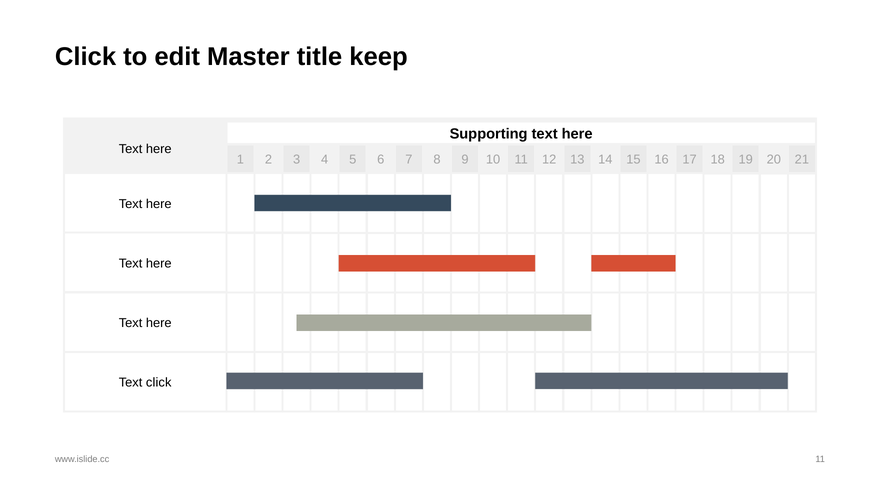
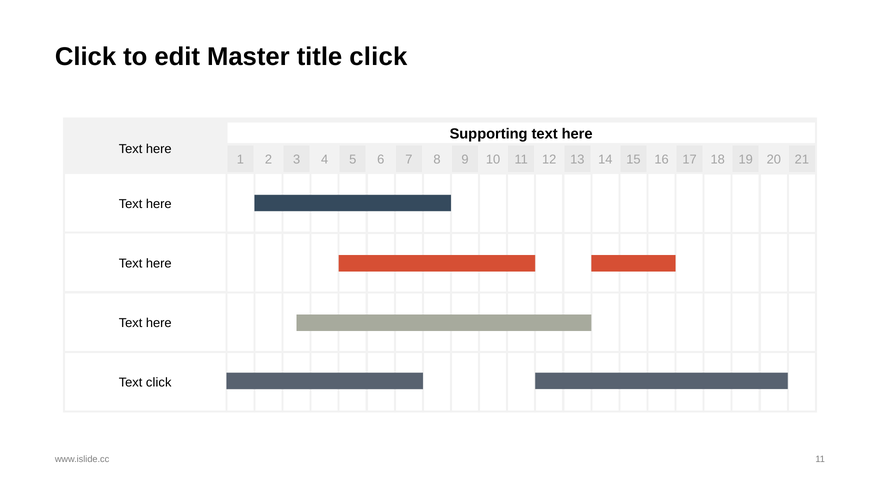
title keep: keep -> click
